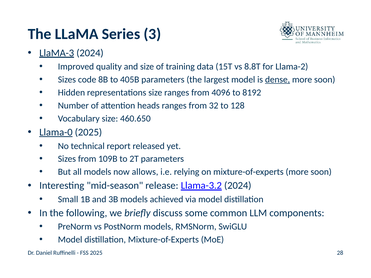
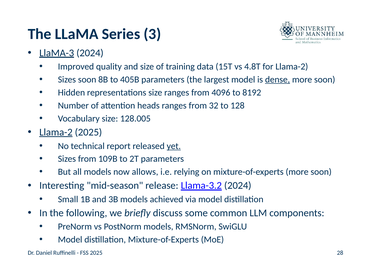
8.8T: 8.8T -> 4.8T
Sizes code: code -> soon
460.650: 460.650 -> 128.005
Llama-0 at (56, 132): Llama-0 -> Llama-2
yet underline: none -> present
